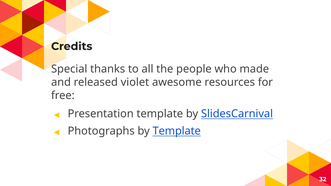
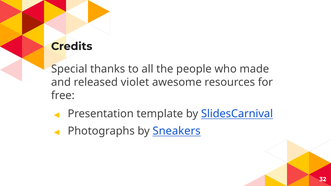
by Template: Template -> Sneakers
